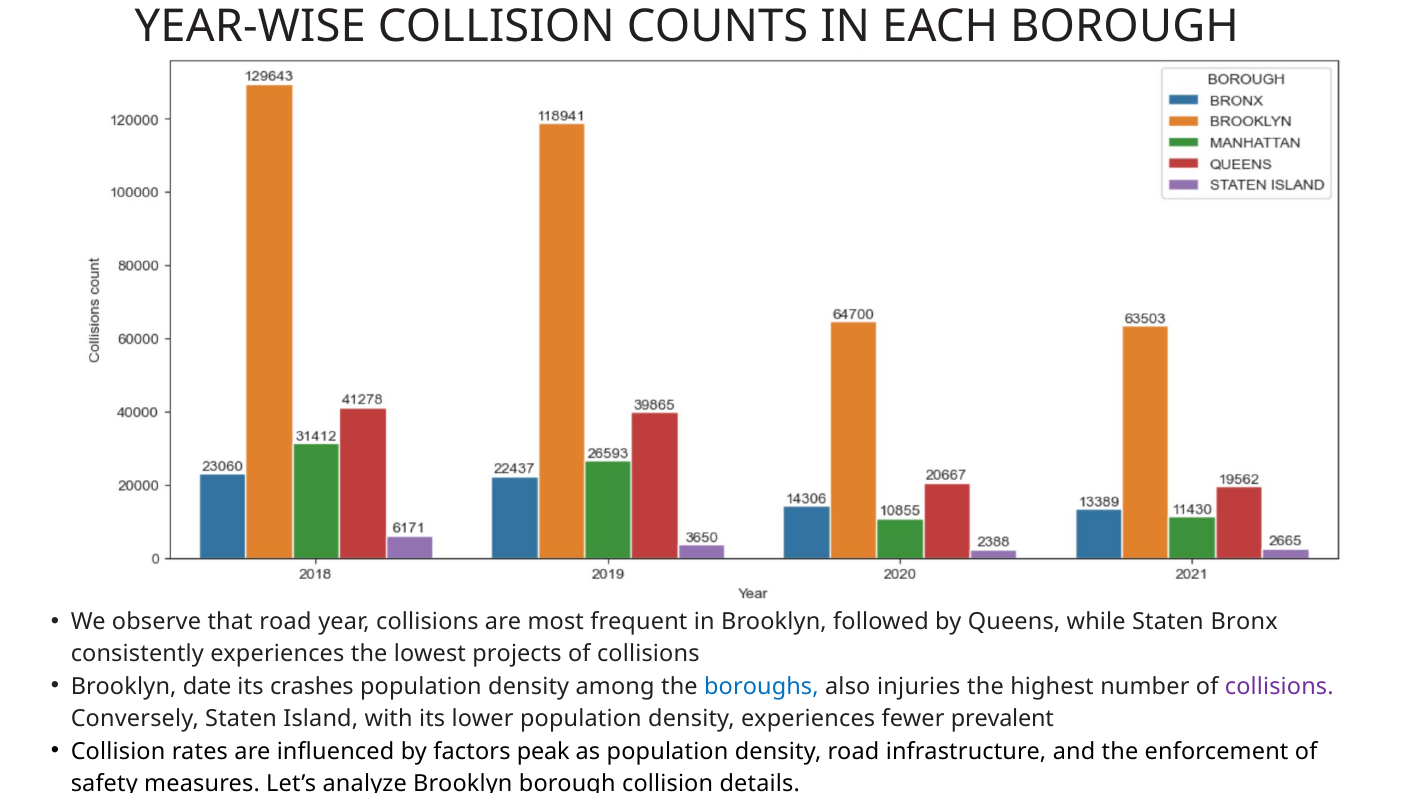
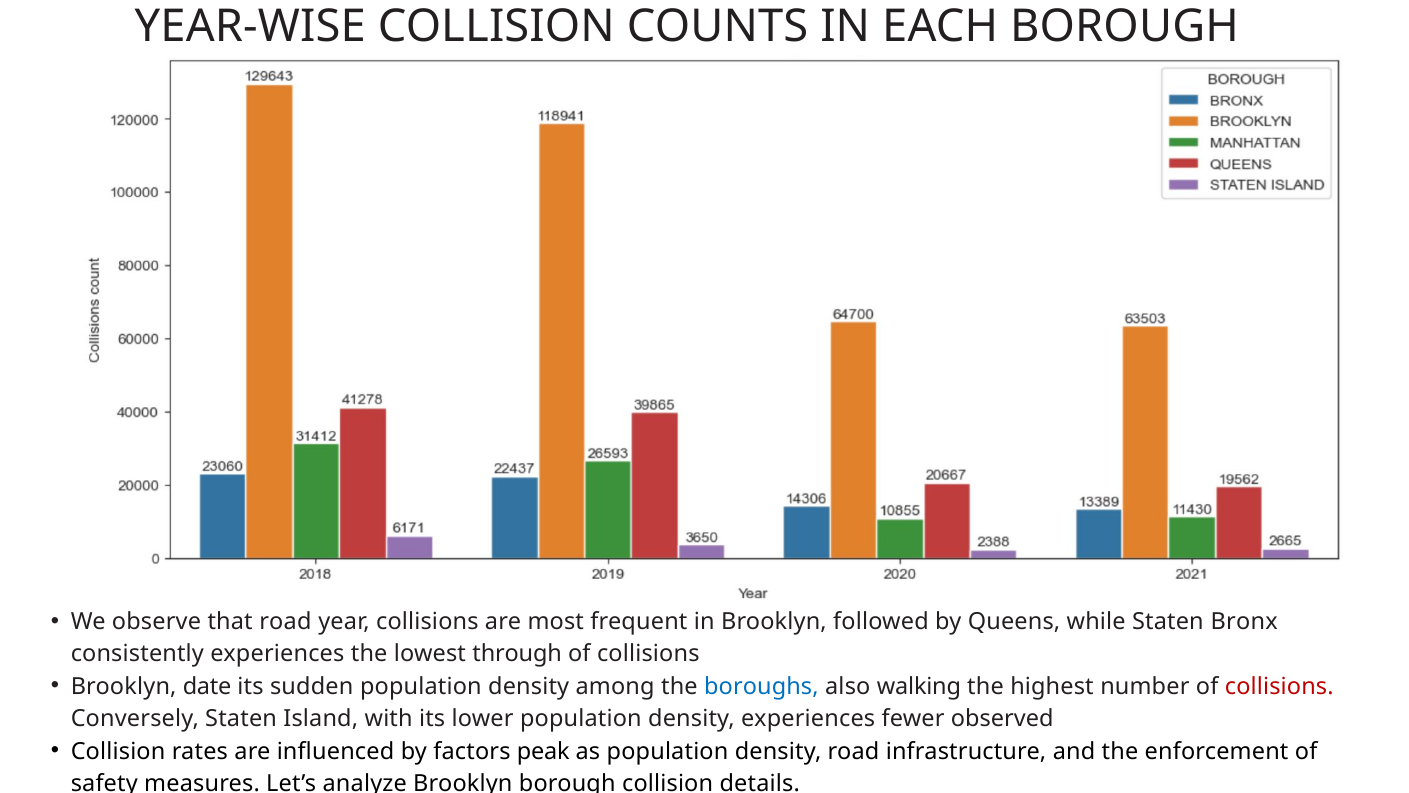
projects: projects -> through
crashes: crashes -> sudden
injuries: injuries -> walking
collisions at (1279, 686) colour: purple -> red
prevalent: prevalent -> observed
